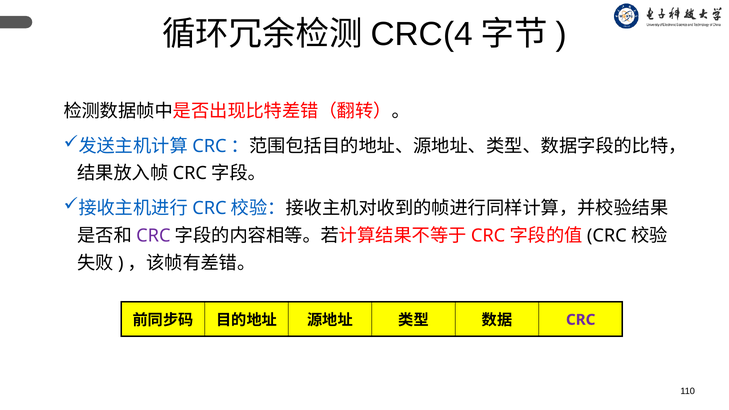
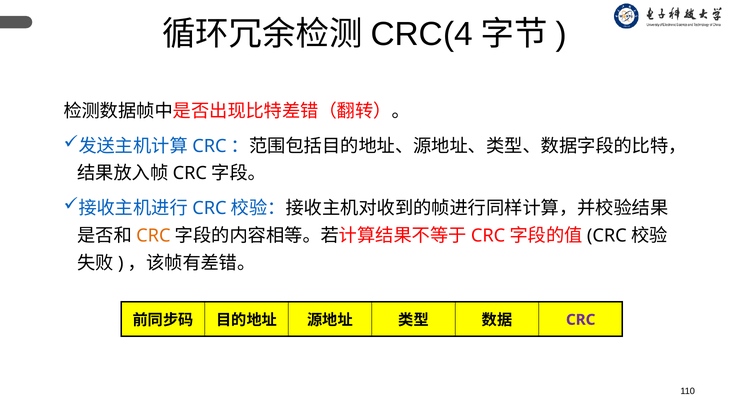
CRC at (153, 236) colour: purple -> orange
